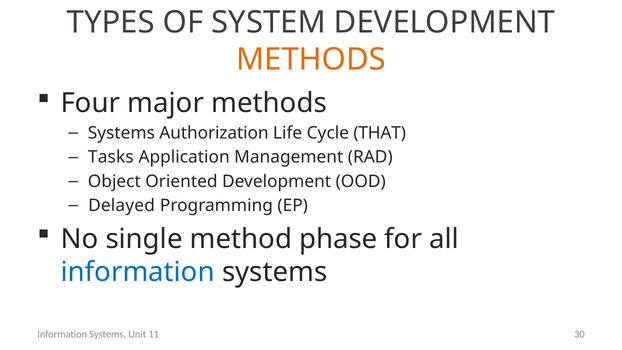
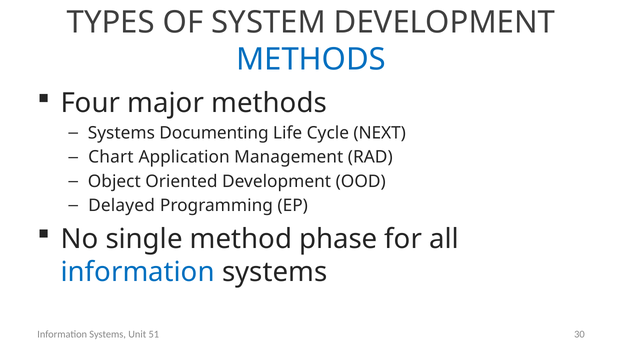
METHODS at (311, 60) colour: orange -> blue
Authorization: Authorization -> Documenting
THAT: THAT -> NEXT
Tasks: Tasks -> Chart
11: 11 -> 51
